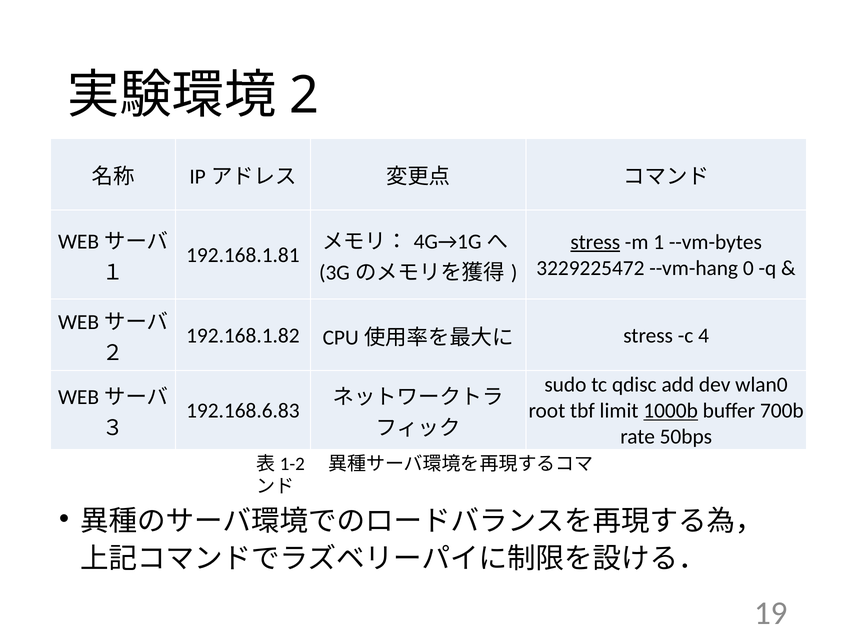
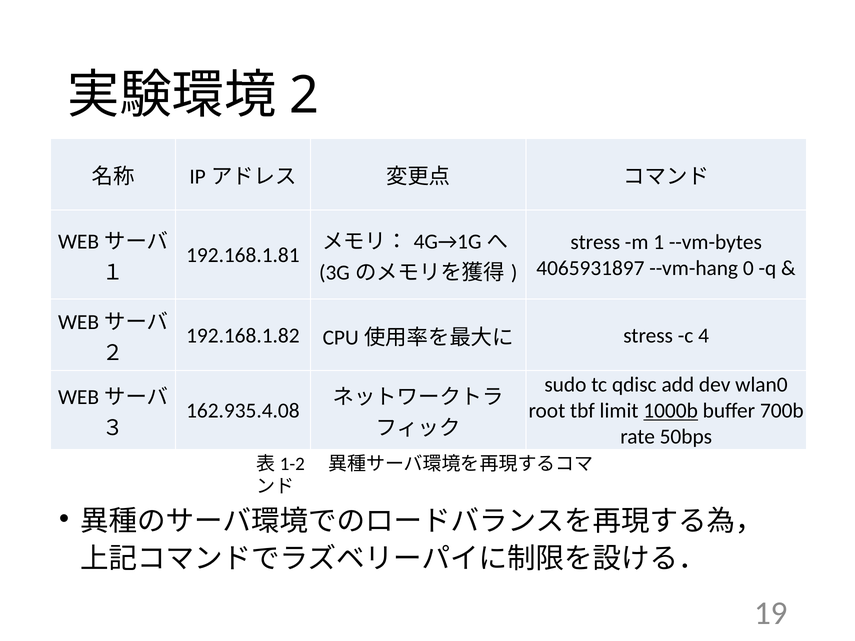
stress at (595, 242) underline: present -> none
3229225472: 3229225472 -> 4065931897
192.168.6.83: 192.168.6.83 -> 162.935.4.08
